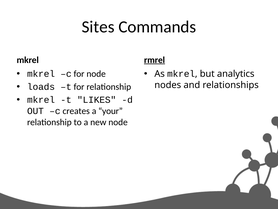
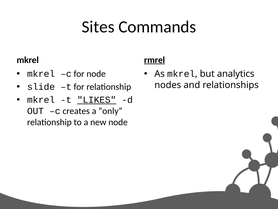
loads: loads -> slide
LIKES underline: none -> present
your: your -> only
